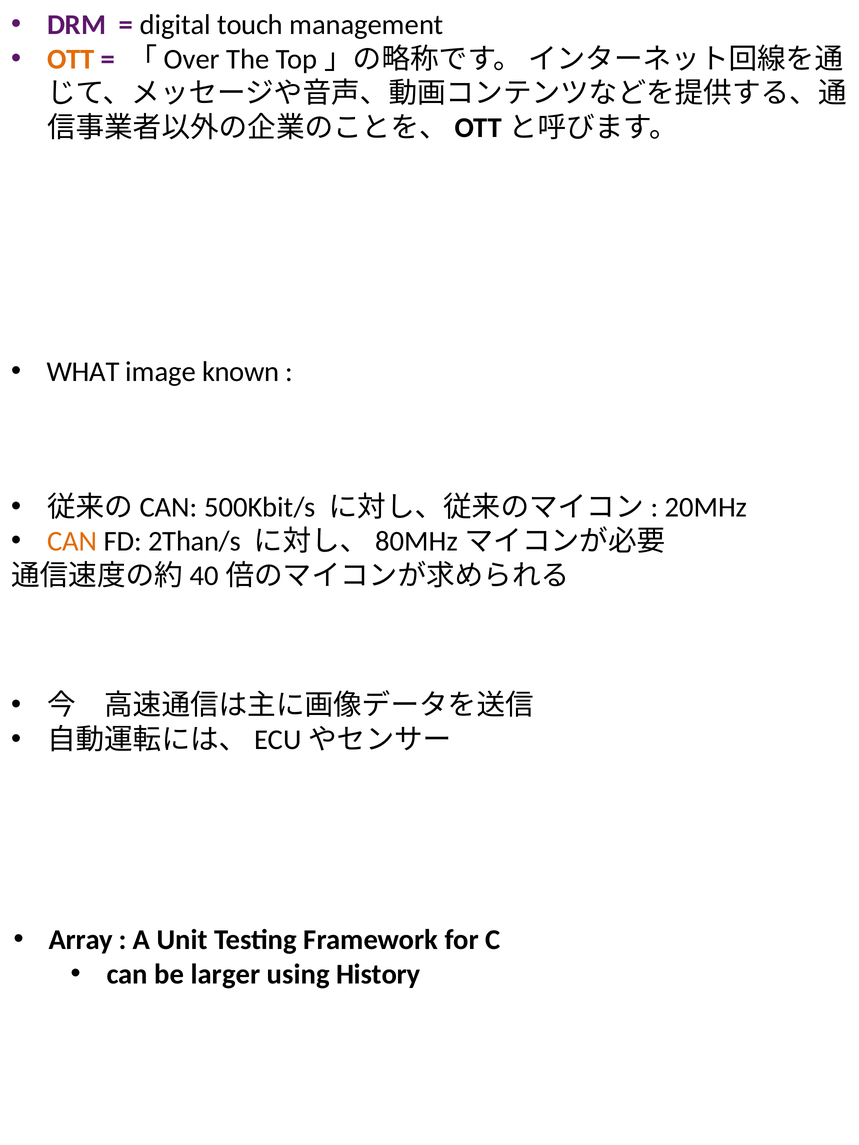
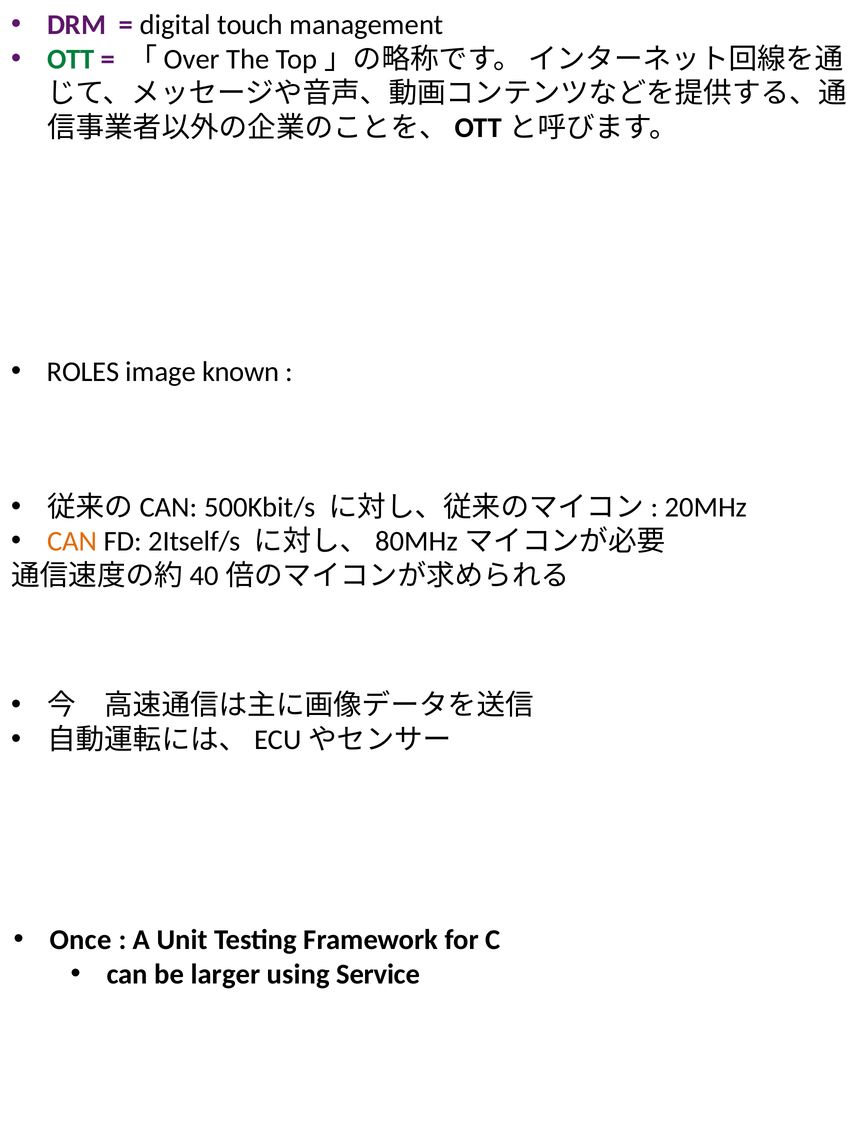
OTT colour: orange -> green
WHAT: WHAT -> ROLES
2Than/s: 2Than/s -> 2Itself/s
Array: Array -> Once
History: History -> Service
